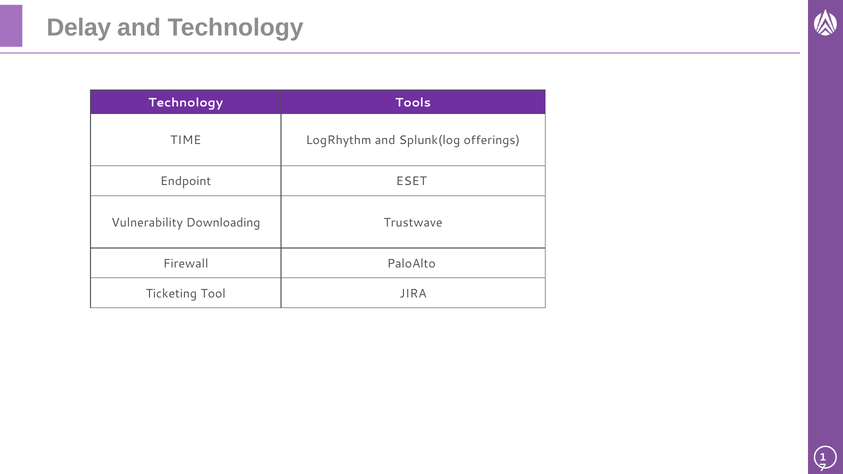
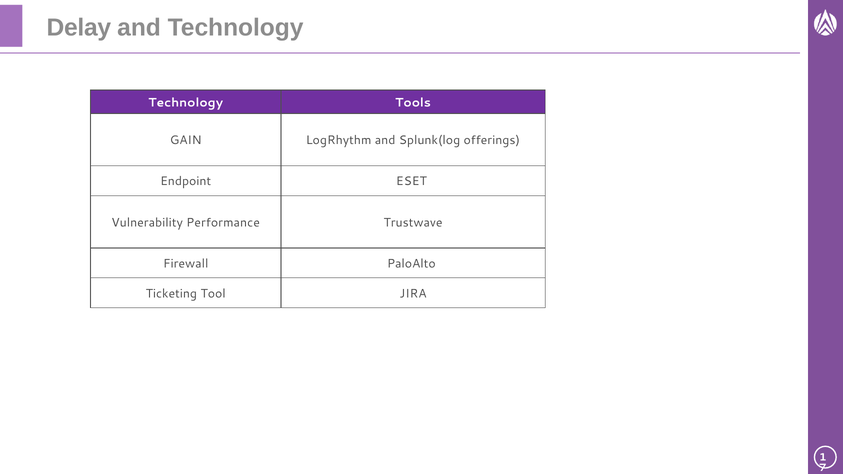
TIME: TIME -> GAIN
Downloading: Downloading -> Performance
